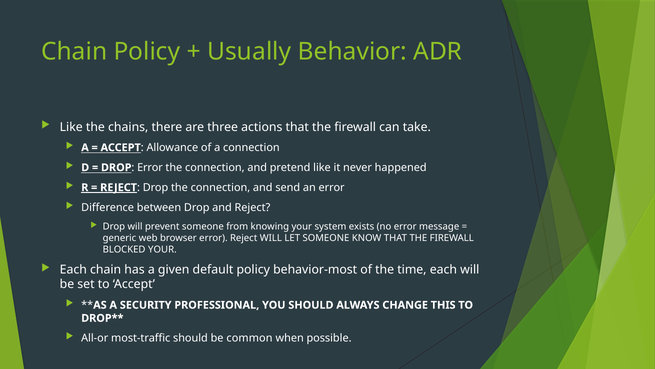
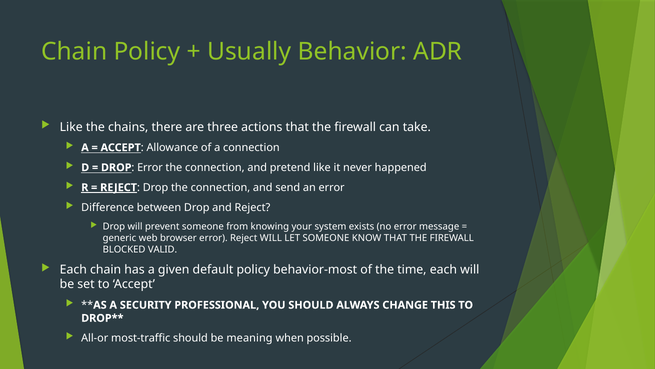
BLOCKED YOUR: YOUR -> VALID
common: common -> meaning
